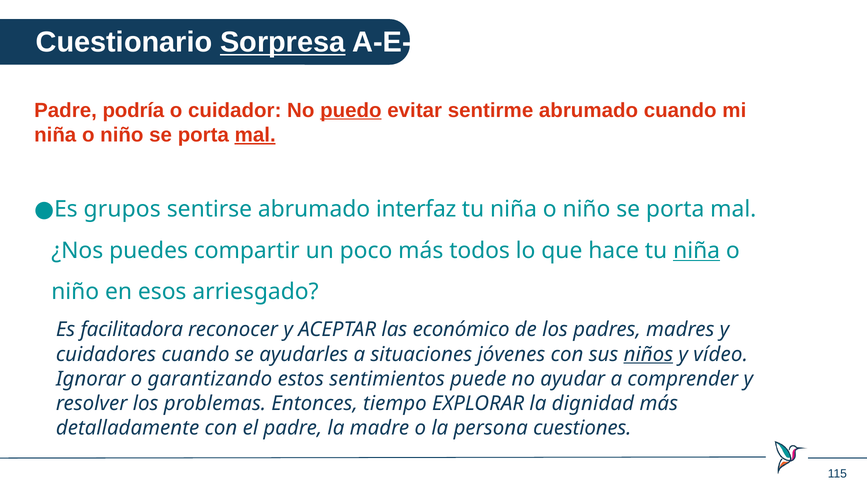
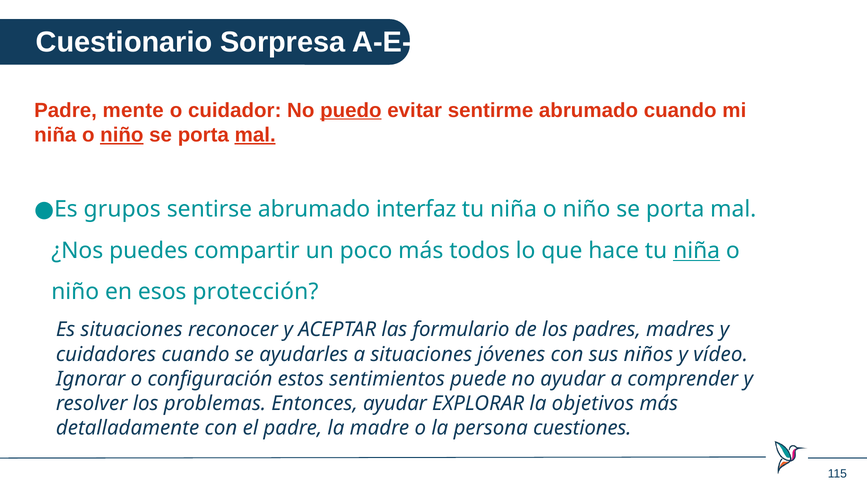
Sorpresa underline: present -> none
podría: podría -> mente
niño at (122, 135) underline: none -> present
arriesgado: arriesgado -> protección
Es facilitadora: facilitadora -> situaciones
económico: económico -> formulario
niños underline: present -> none
garantizando: garantizando -> configuración
Entonces tiempo: tiempo -> ayudar
dignidad: dignidad -> objetivos
